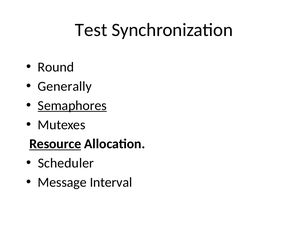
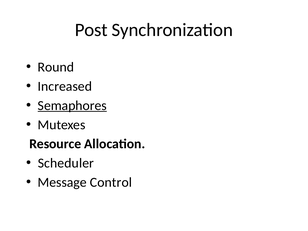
Test: Test -> Post
Generally: Generally -> Increased
Resource underline: present -> none
Interval: Interval -> Control
